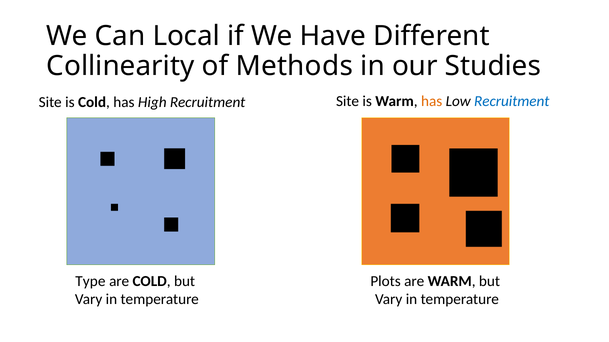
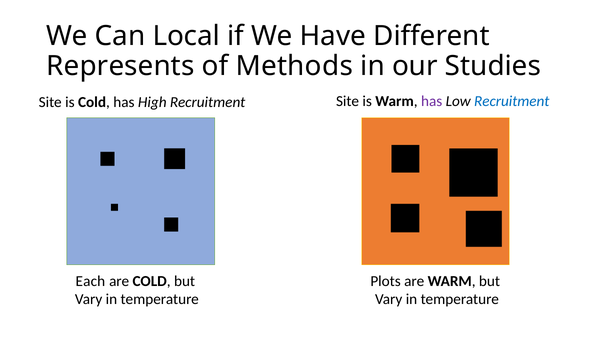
Collinearity: Collinearity -> Represents
has at (432, 102) colour: orange -> purple
Type: Type -> Each
